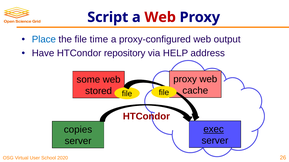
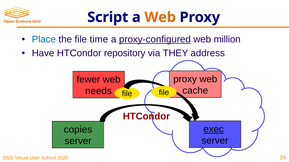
Web at (160, 17) colour: red -> orange
proxy-configured underline: none -> present
output: output -> million
HELP: HELP -> THEY
some: some -> fewer
stored: stored -> needs
